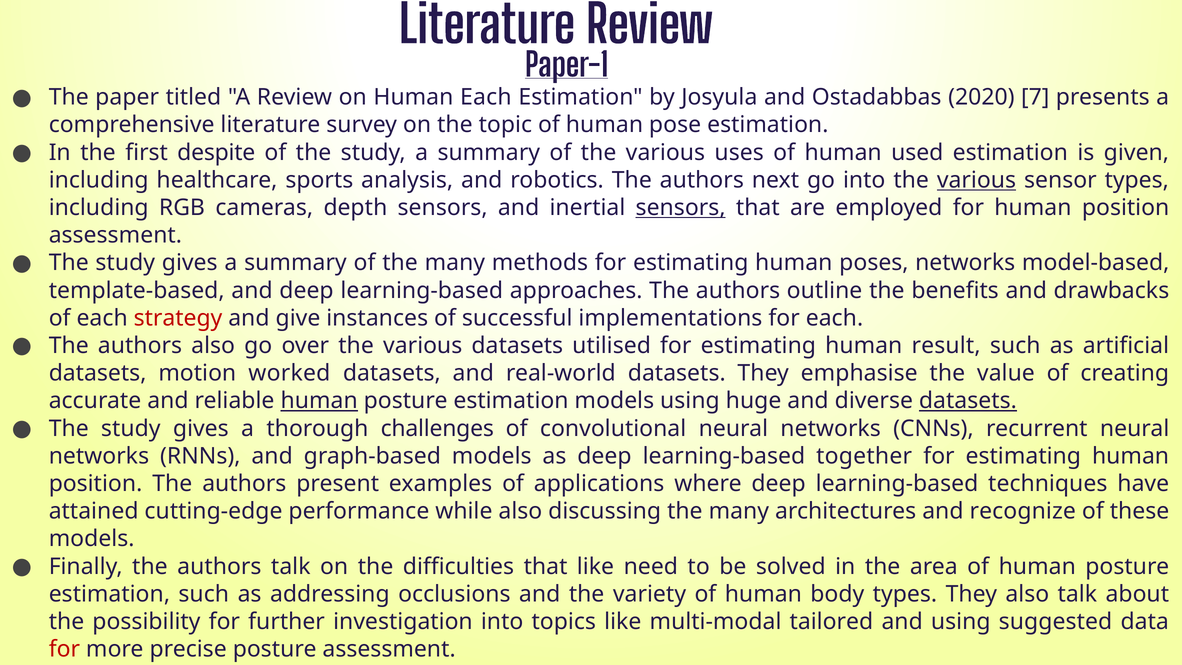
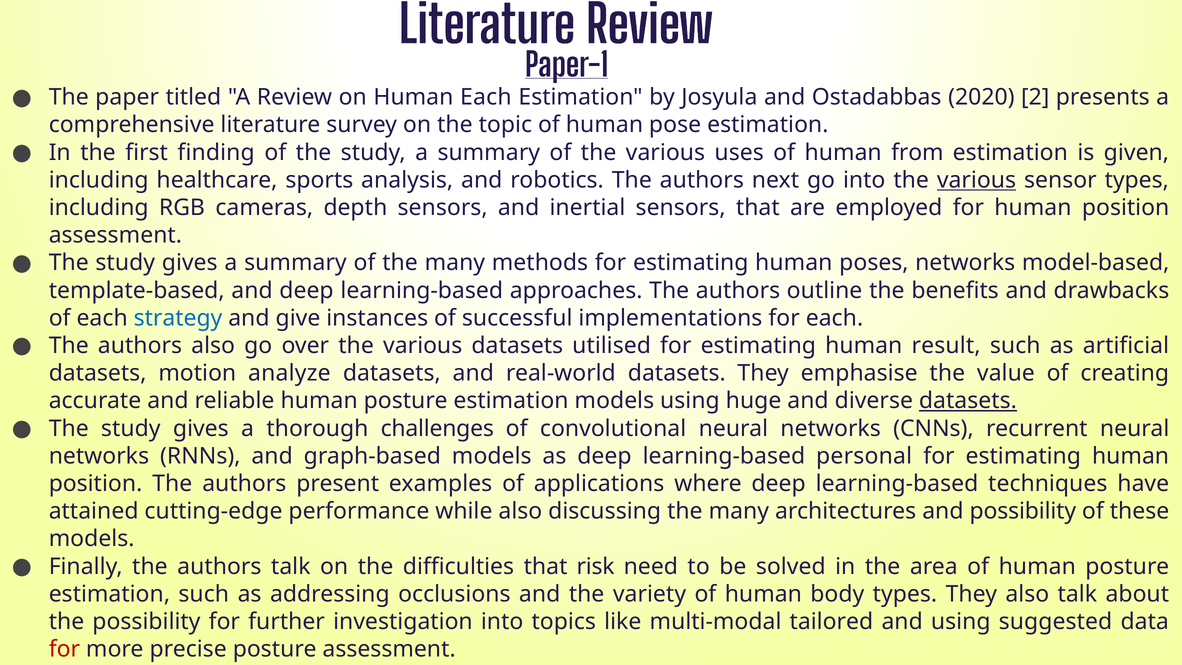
7: 7 -> 2
despite: despite -> finding
used: used -> from
sensors at (681, 208) underline: present -> none
strategy colour: red -> blue
worked: worked -> analyze
human at (319, 401) underline: present -> none
together: together -> personal
and recognize: recognize -> possibility
that like: like -> risk
